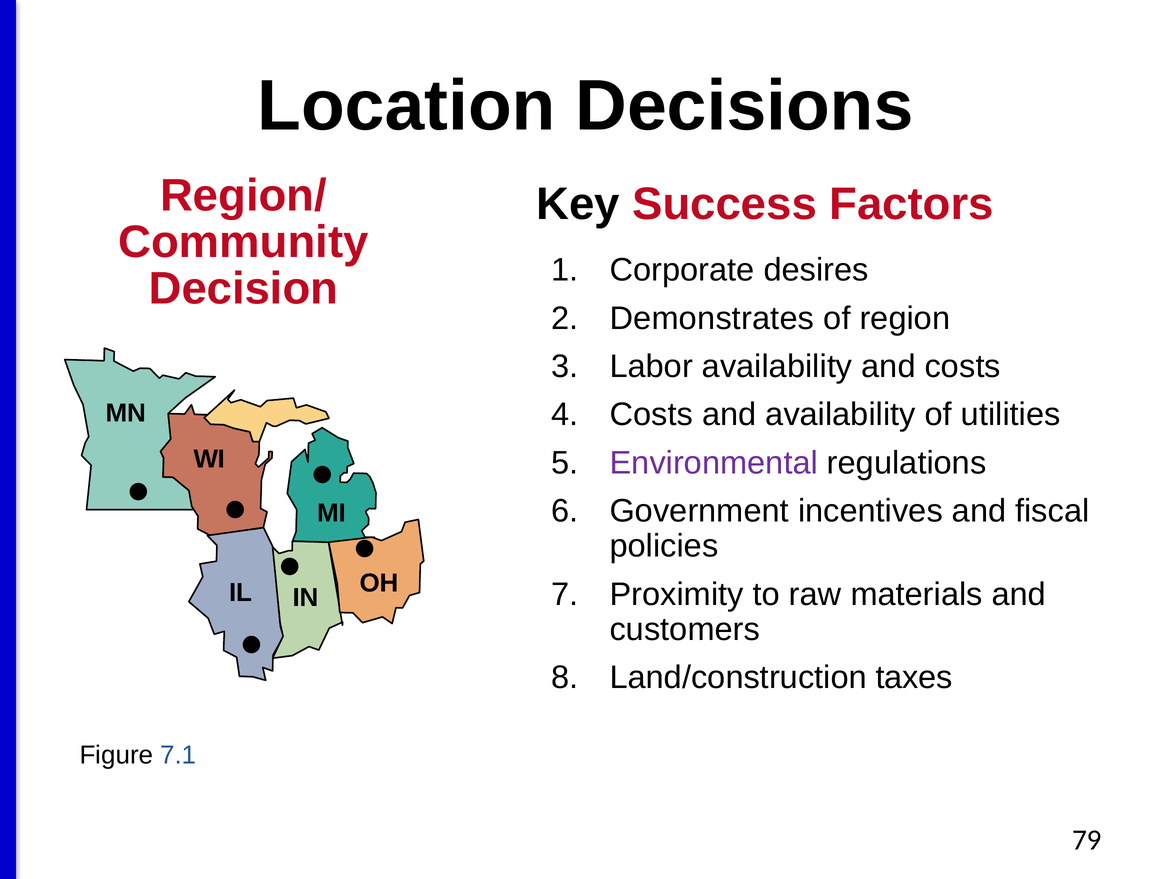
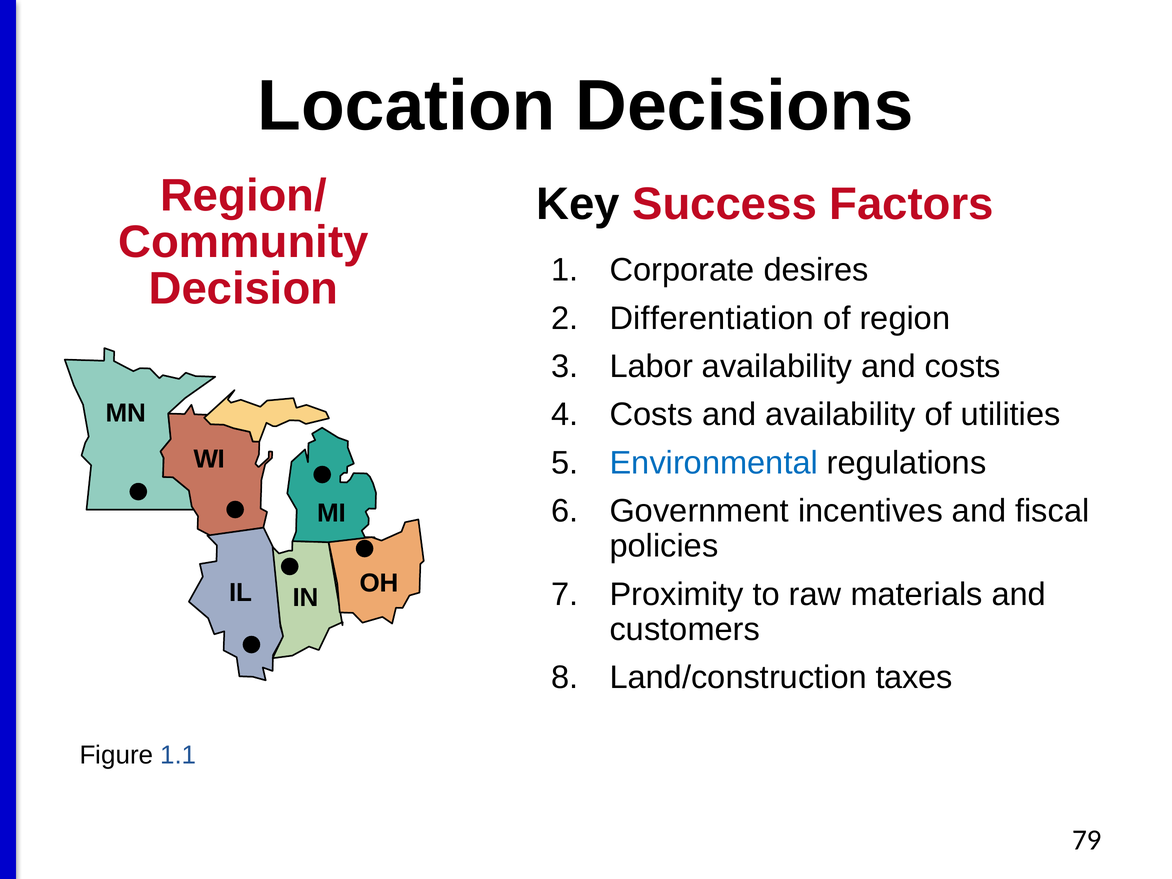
Demonstrates: Demonstrates -> Differentiation
Environmental colour: purple -> blue
7.1: 7.1 -> 1.1
